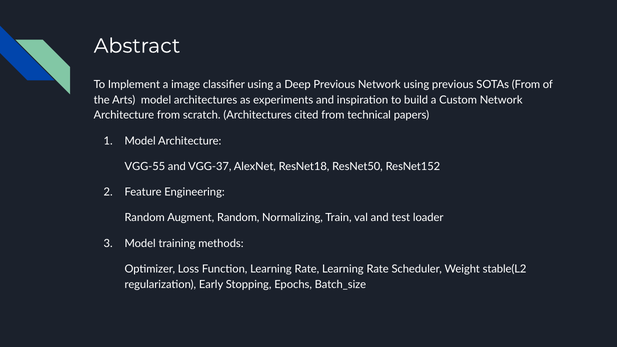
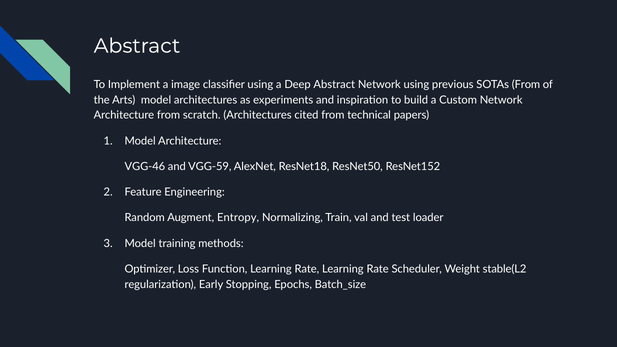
Deep Previous: Previous -> Abstract
VGG-55: VGG-55 -> VGG-46
VGG-37: VGG-37 -> VGG-59
Augment Random: Random -> Entropy
